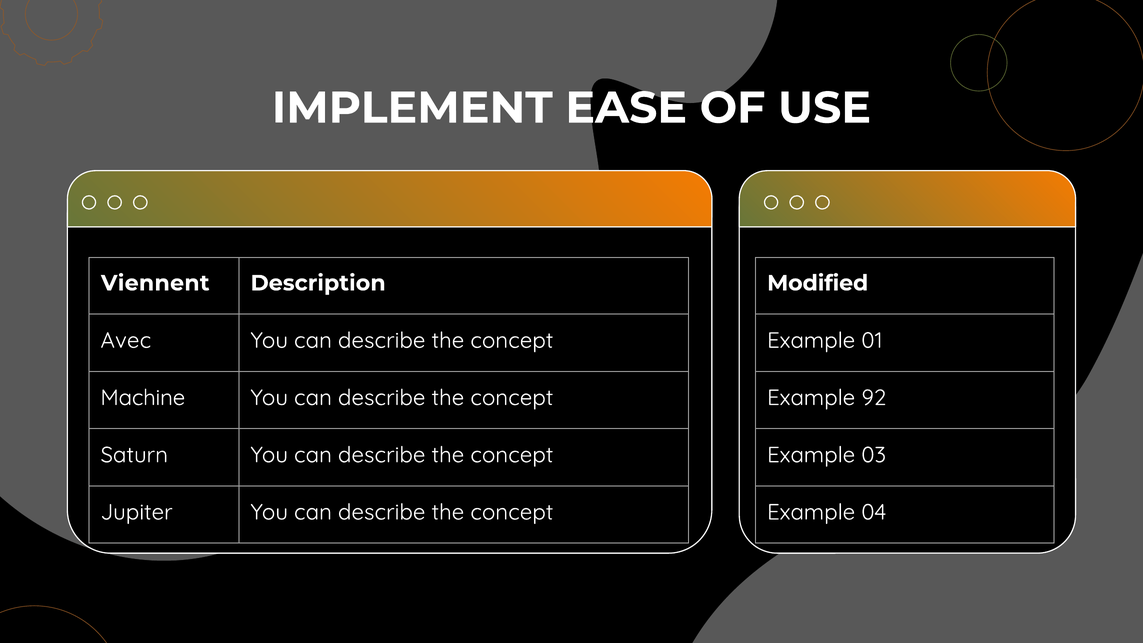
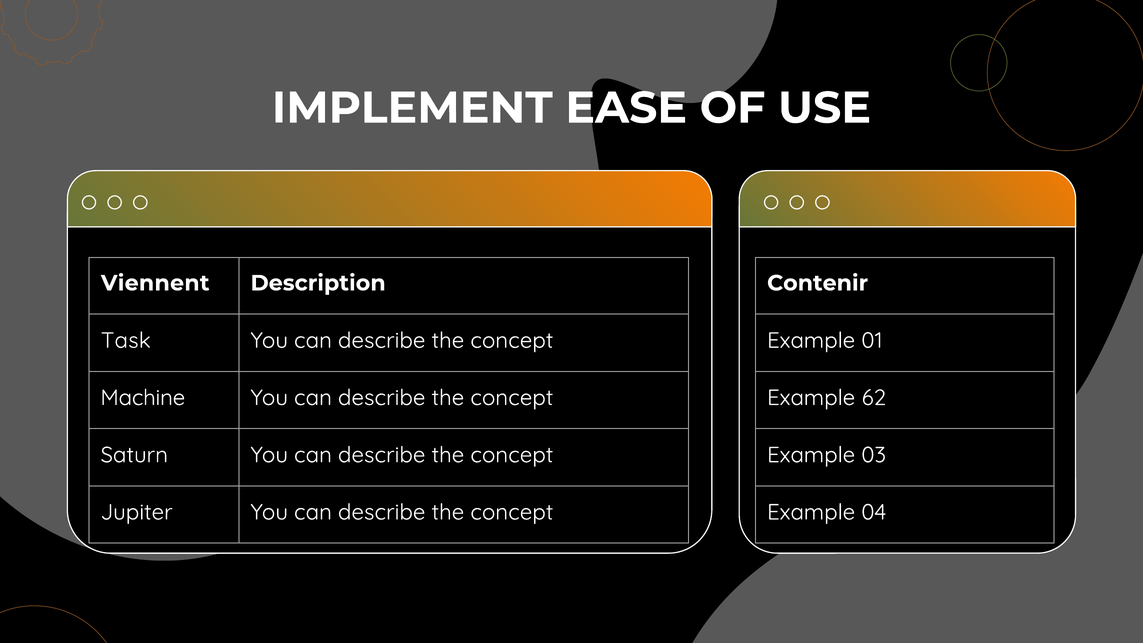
Modified: Modified -> Contenir
Avec: Avec -> Task
92: 92 -> 62
